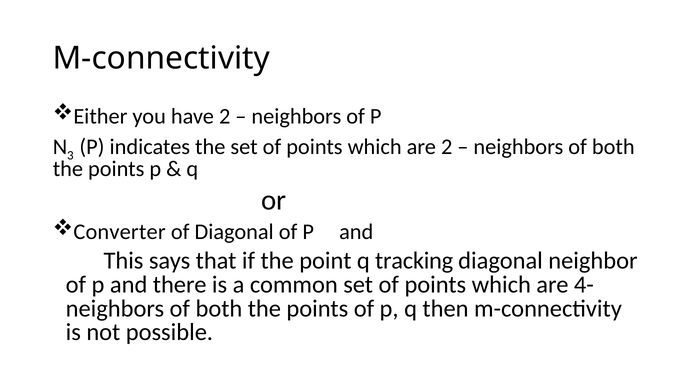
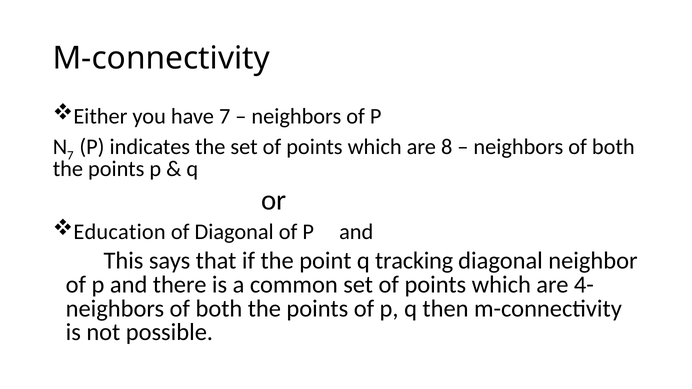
have 2: 2 -> 7
3 at (70, 156): 3 -> 7
are 2: 2 -> 8
Converter: Converter -> Education
